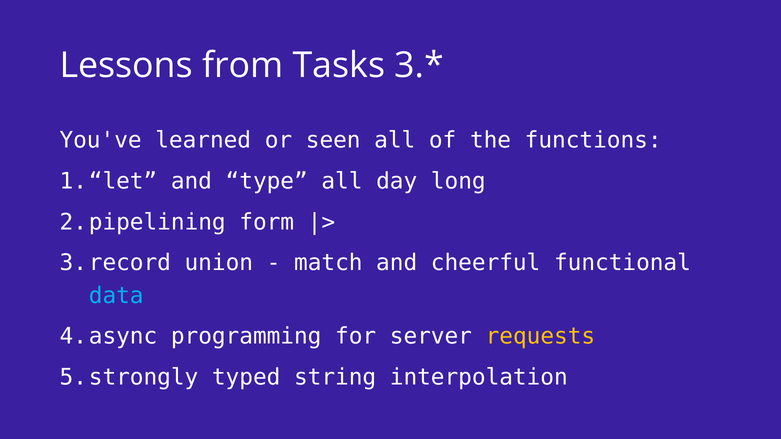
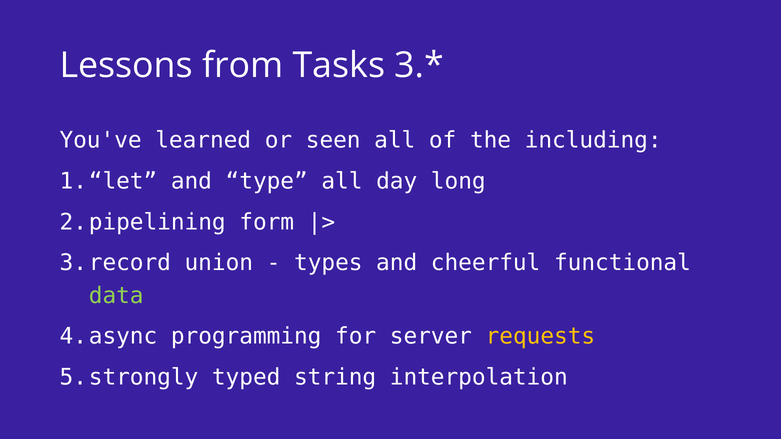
functions: functions -> including
match: match -> types
data colour: light blue -> light green
